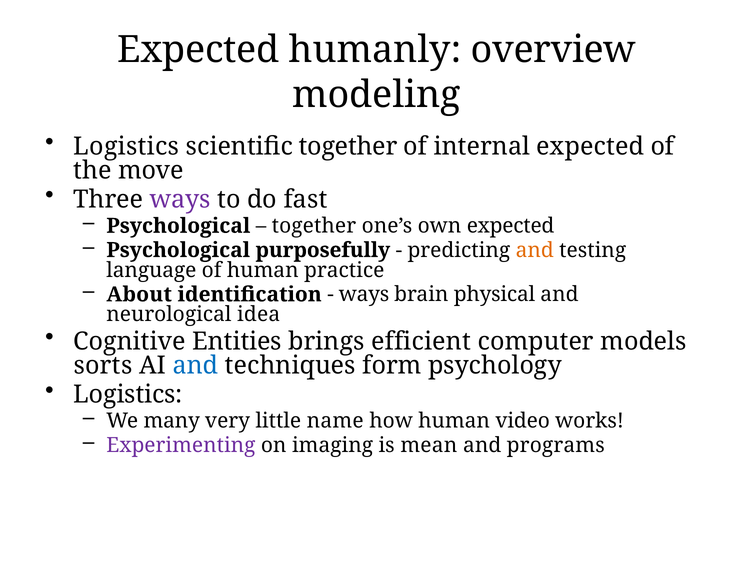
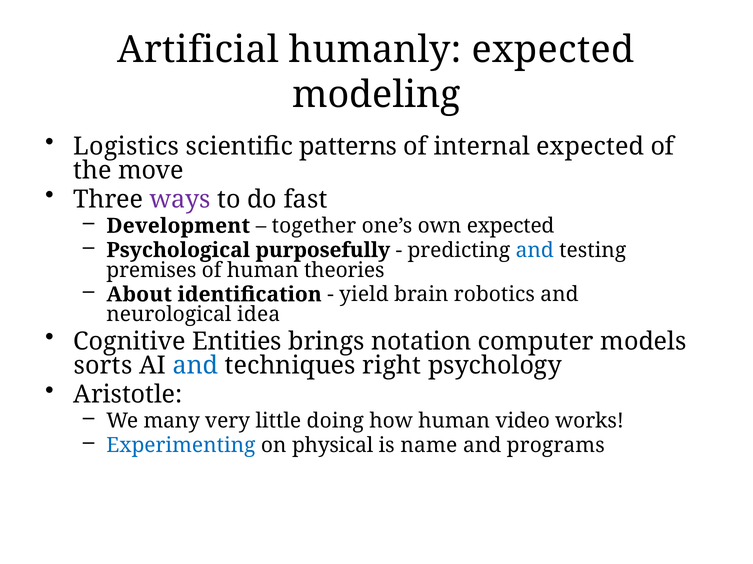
Expected at (198, 50): Expected -> Artificial
humanly overview: overview -> expected
scientific together: together -> patterns
Psychological at (178, 226): Psychological -> Development
and at (535, 250) colour: orange -> blue
language: language -> premises
practice: practice -> theories
ways at (364, 295): ways -> yield
physical: physical -> robotics
efficient: efficient -> notation
form: form -> right
Logistics at (128, 395): Logistics -> Aristotle
name: name -> doing
Experimenting colour: purple -> blue
imaging: imaging -> physical
mean: mean -> name
